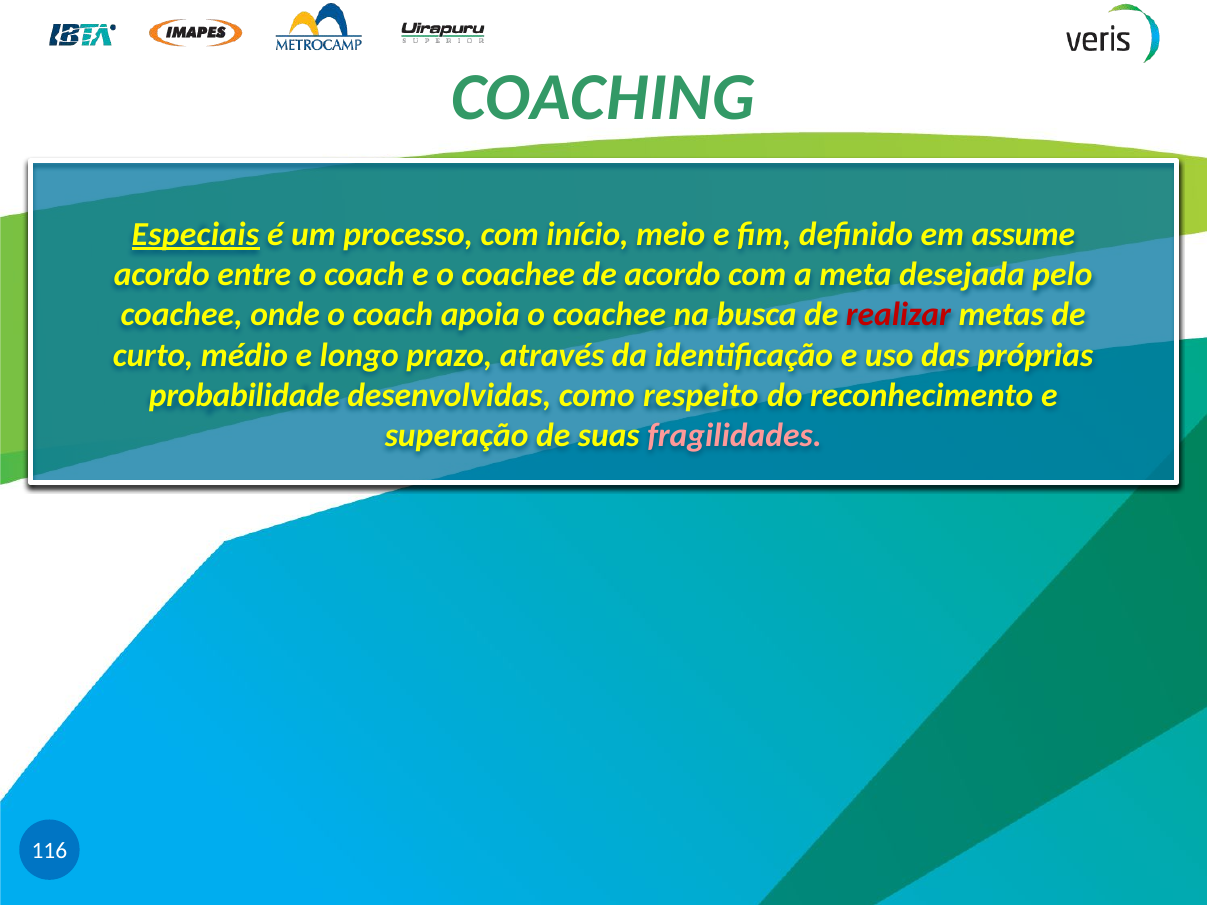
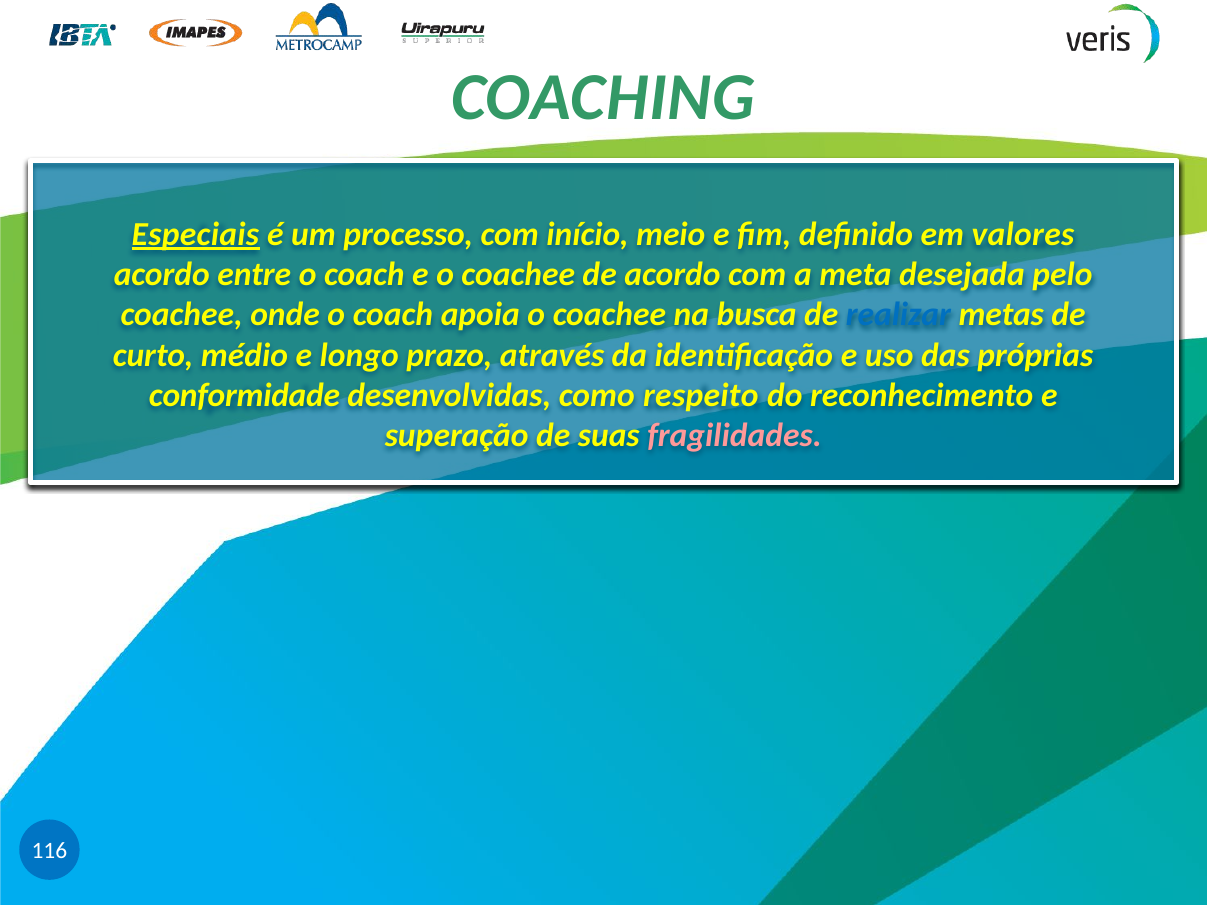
assume: assume -> valores
realizar colour: red -> blue
probabilidade: probabilidade -> conformidade
